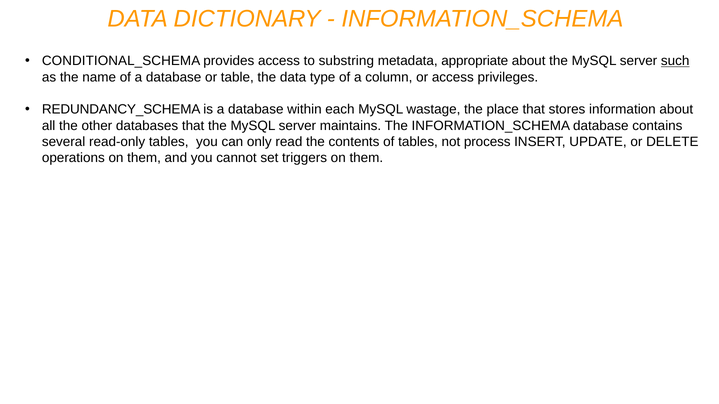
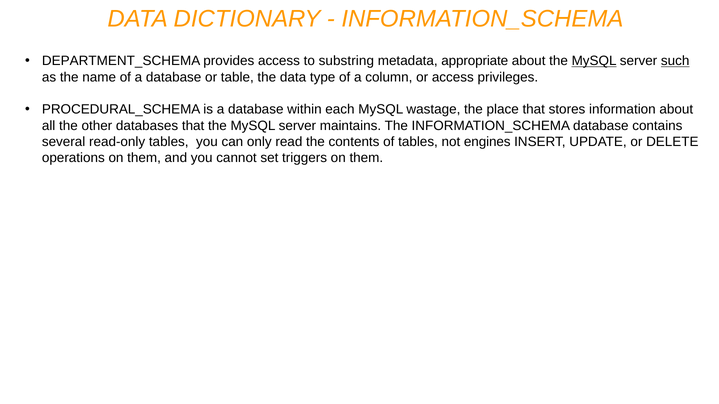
CONDITIONAL_SCHEMA: CONDITIONAL_SCHEMA -> DEPARTMENT_SCHEMA
MySQL at (594, 61) underline: none -> present
REDUNDANCY_SCHEMA: REDUNDANCY_SCHEMA -> PROCEDURAL_SCHEMA
process: process -> engines
